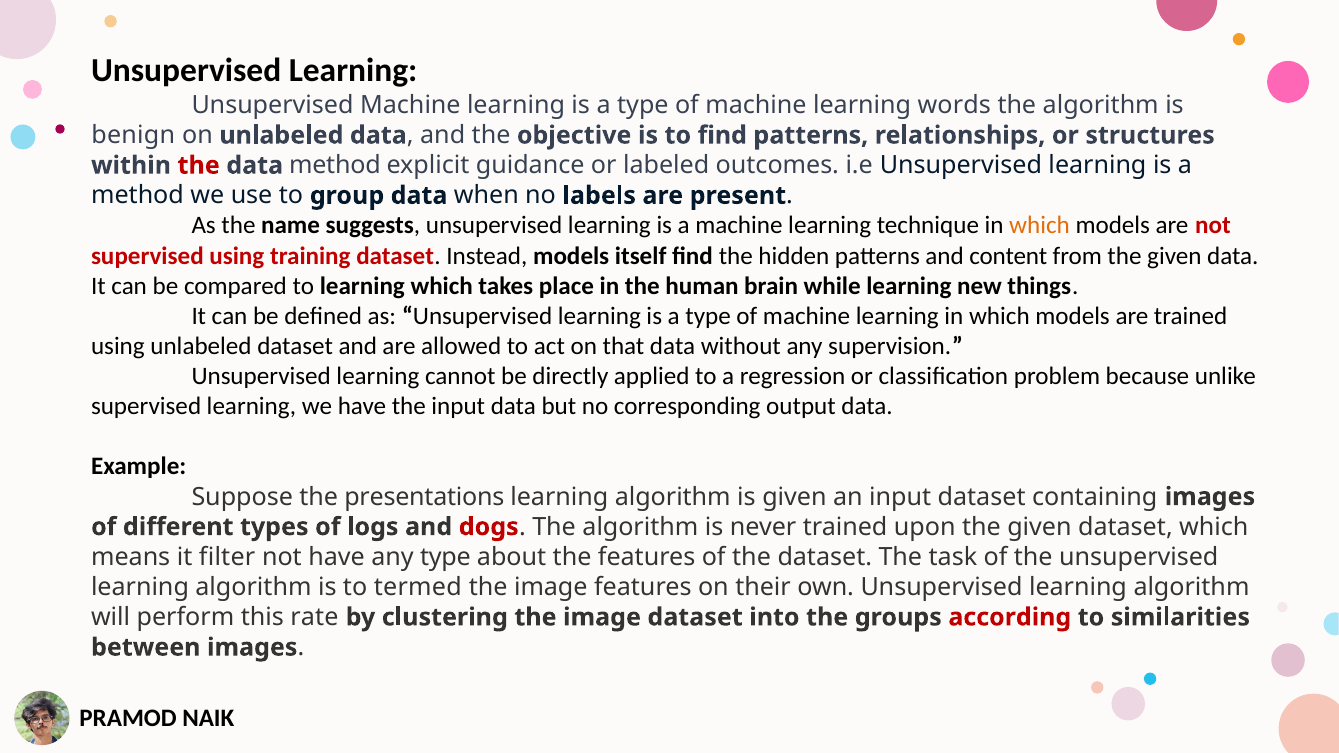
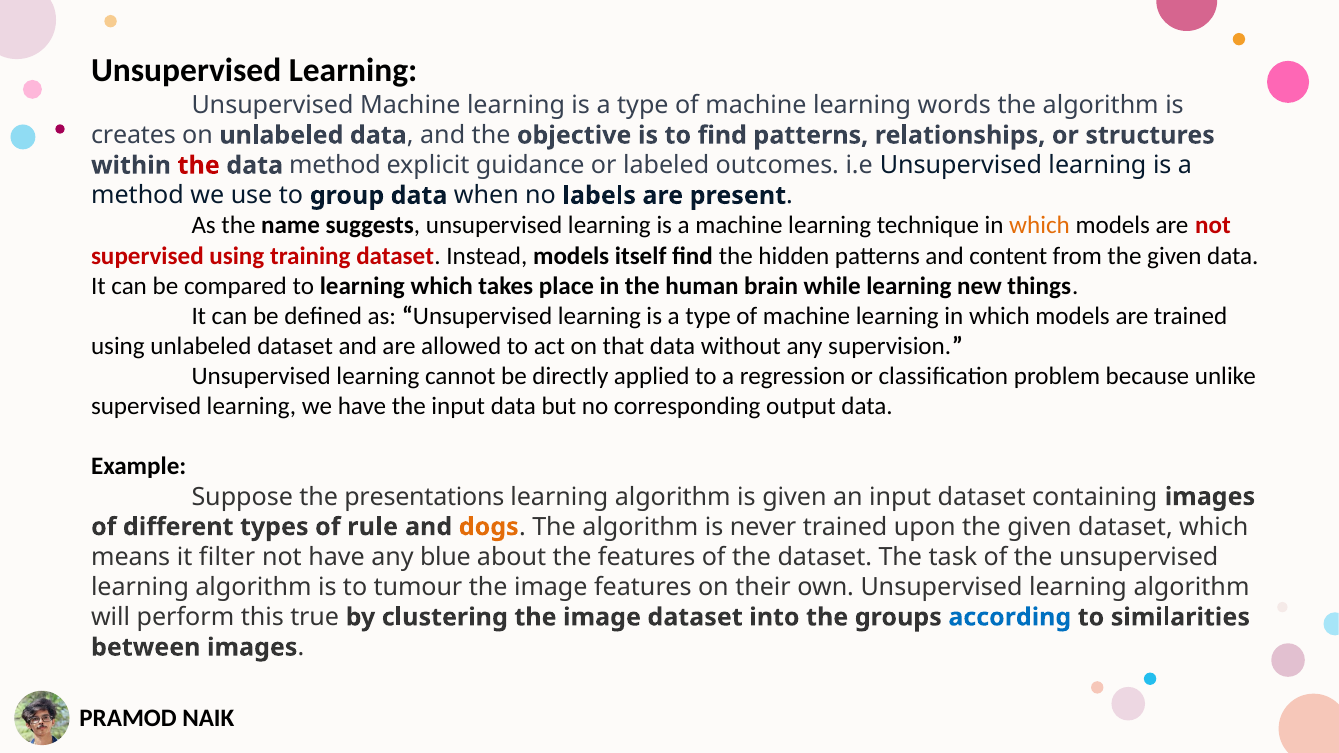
benign: benign -> creates
logs: logs -> rule
dogs colour: red -> orange
any type: type -> blue
termed: termed -> tumour
rate: rate -> true
according colour: red -> blue
